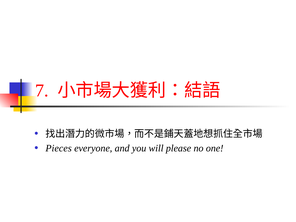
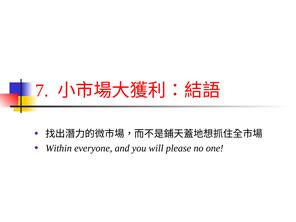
Pieces: Pieces -> Within
